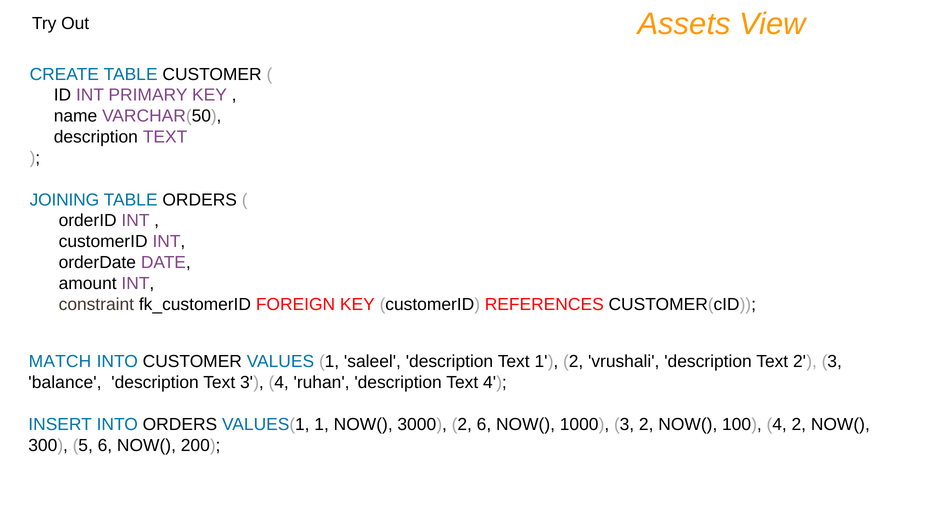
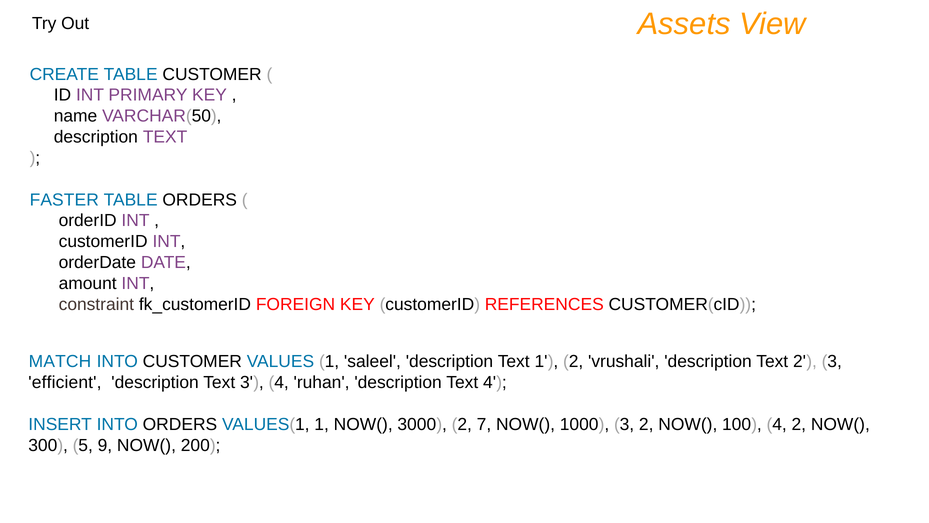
JOINING: JOINING -> FASTER
balance: balance -> efficient
2 6: 6 -> 7
5 6: 6 -> 9
